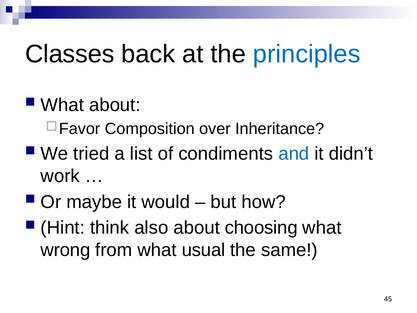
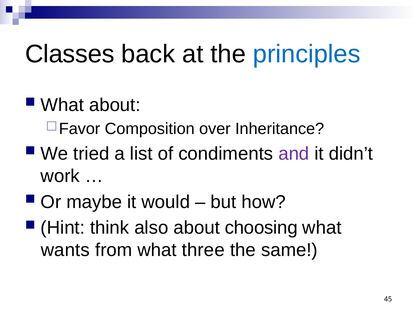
and colour: blue -> purple
wrong: wrong -> wants
usual: usual -> three
